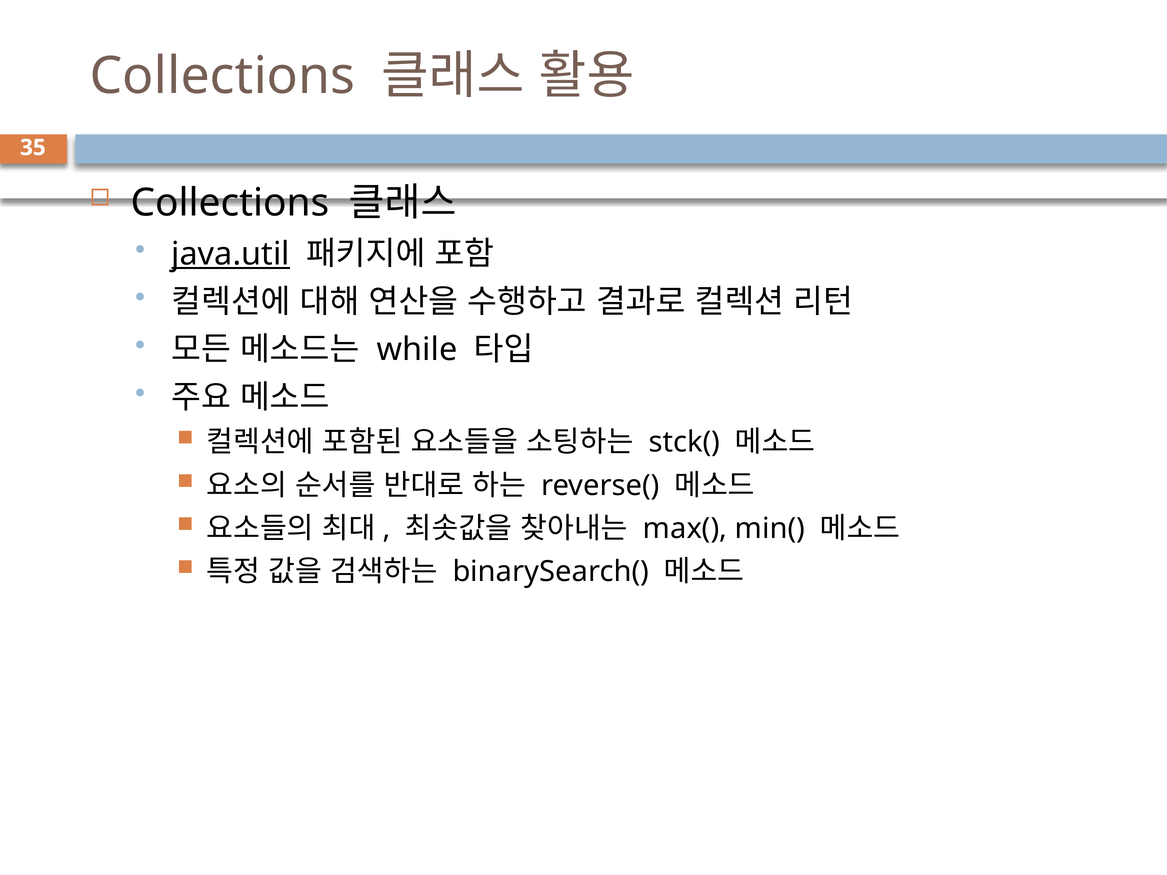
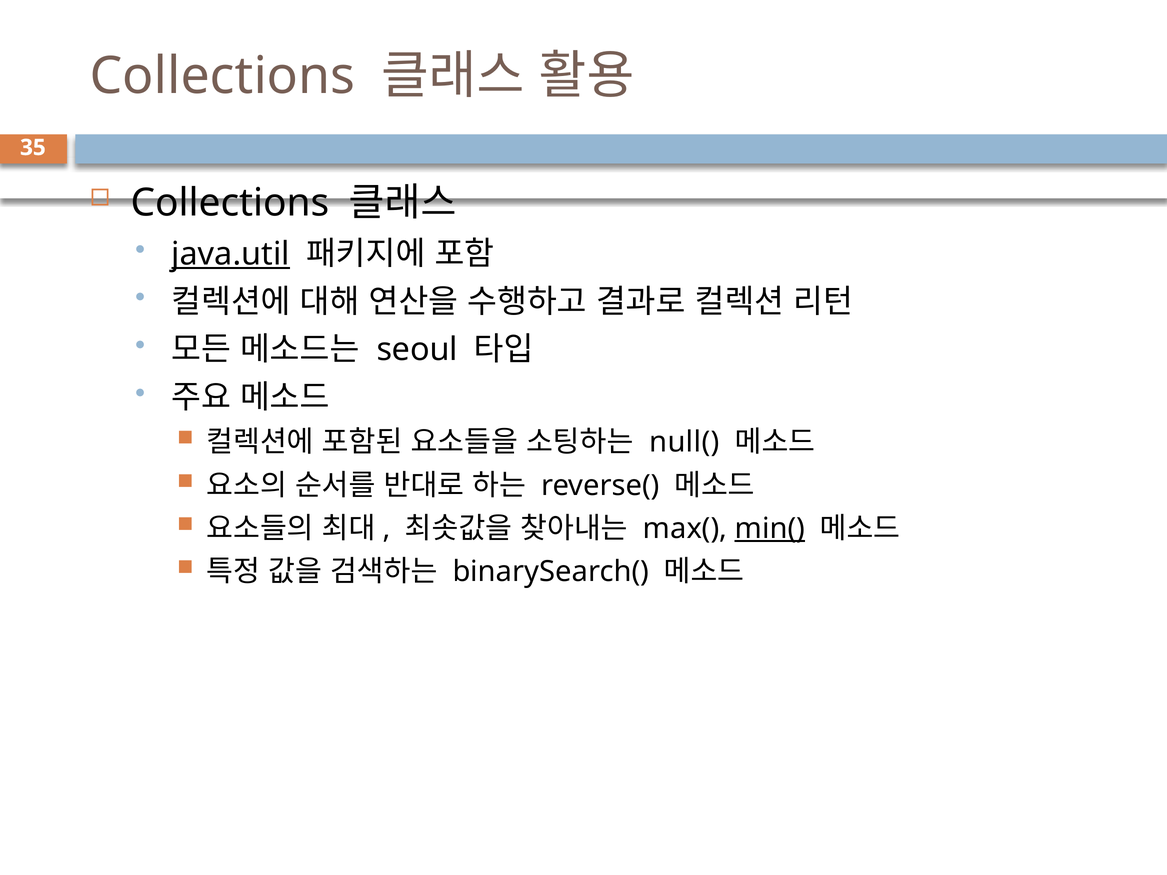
while: while -> seoul
stck(: stck( -> null(
min( underline: none -> present
